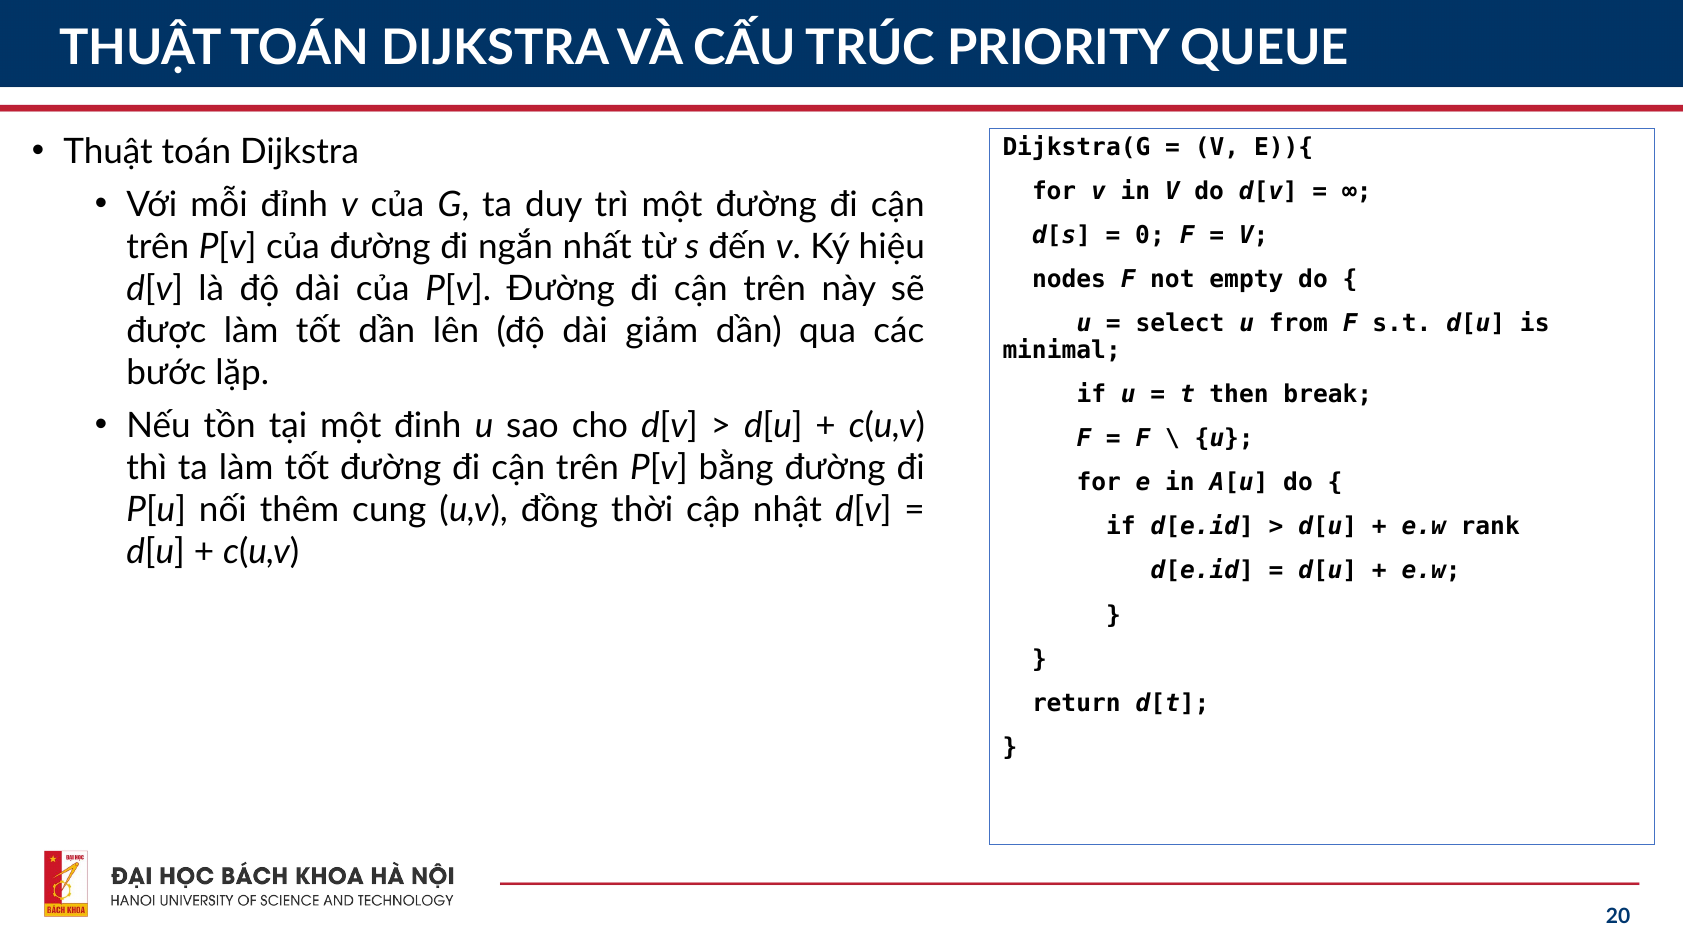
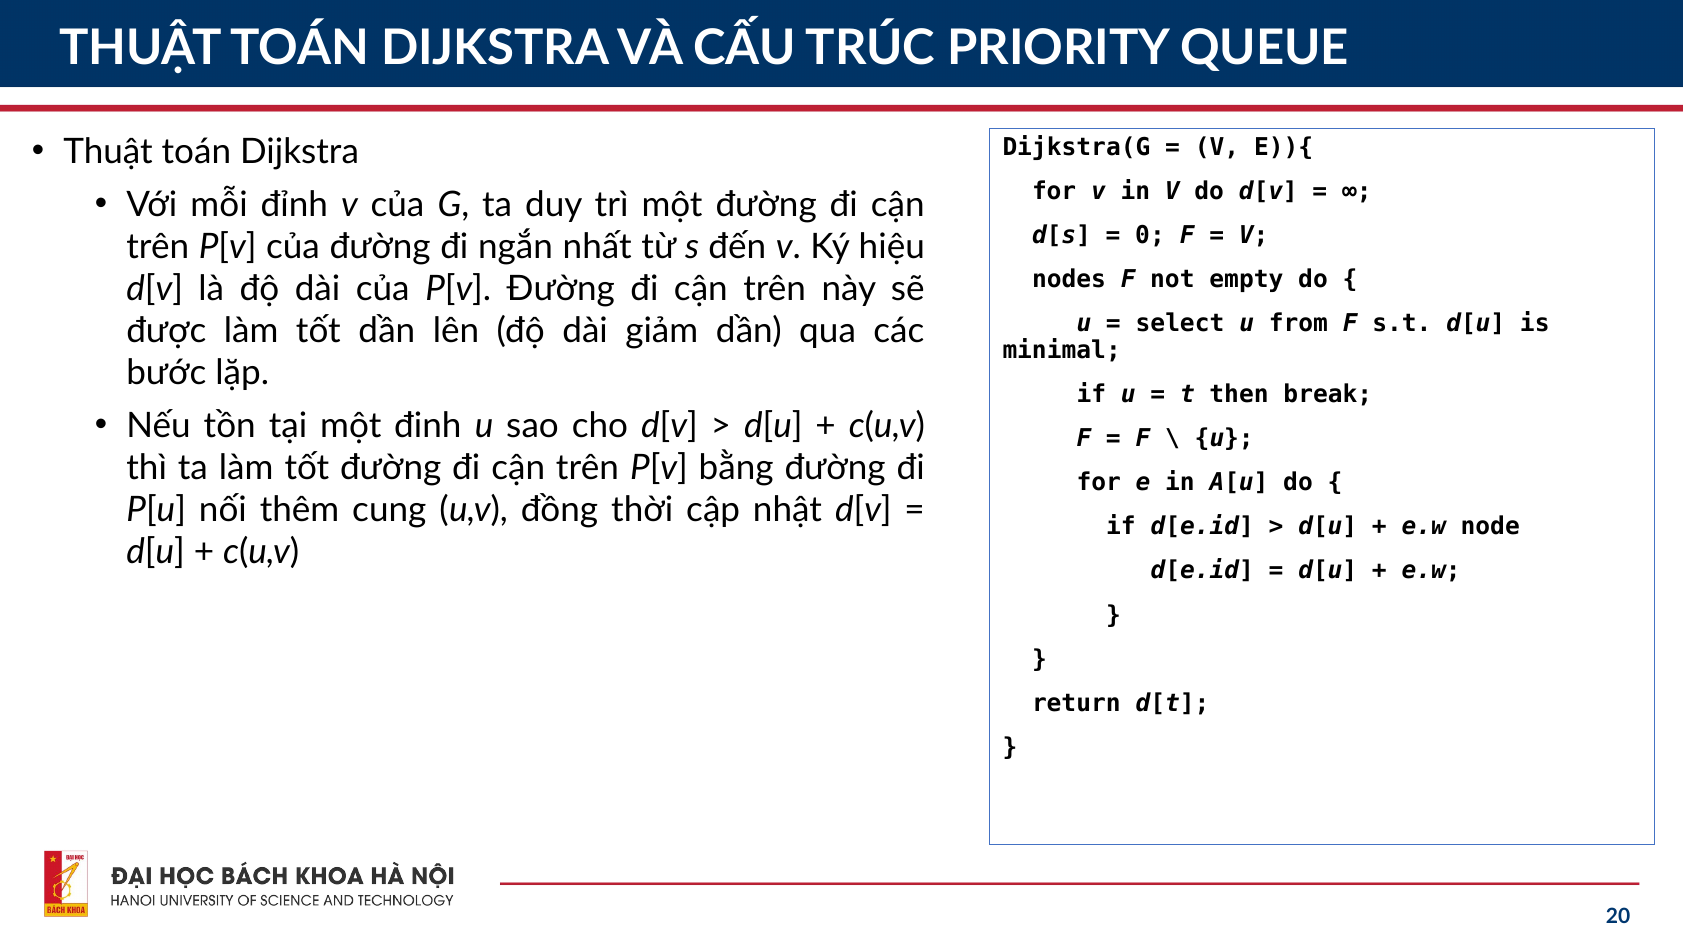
rank: rank -> node
